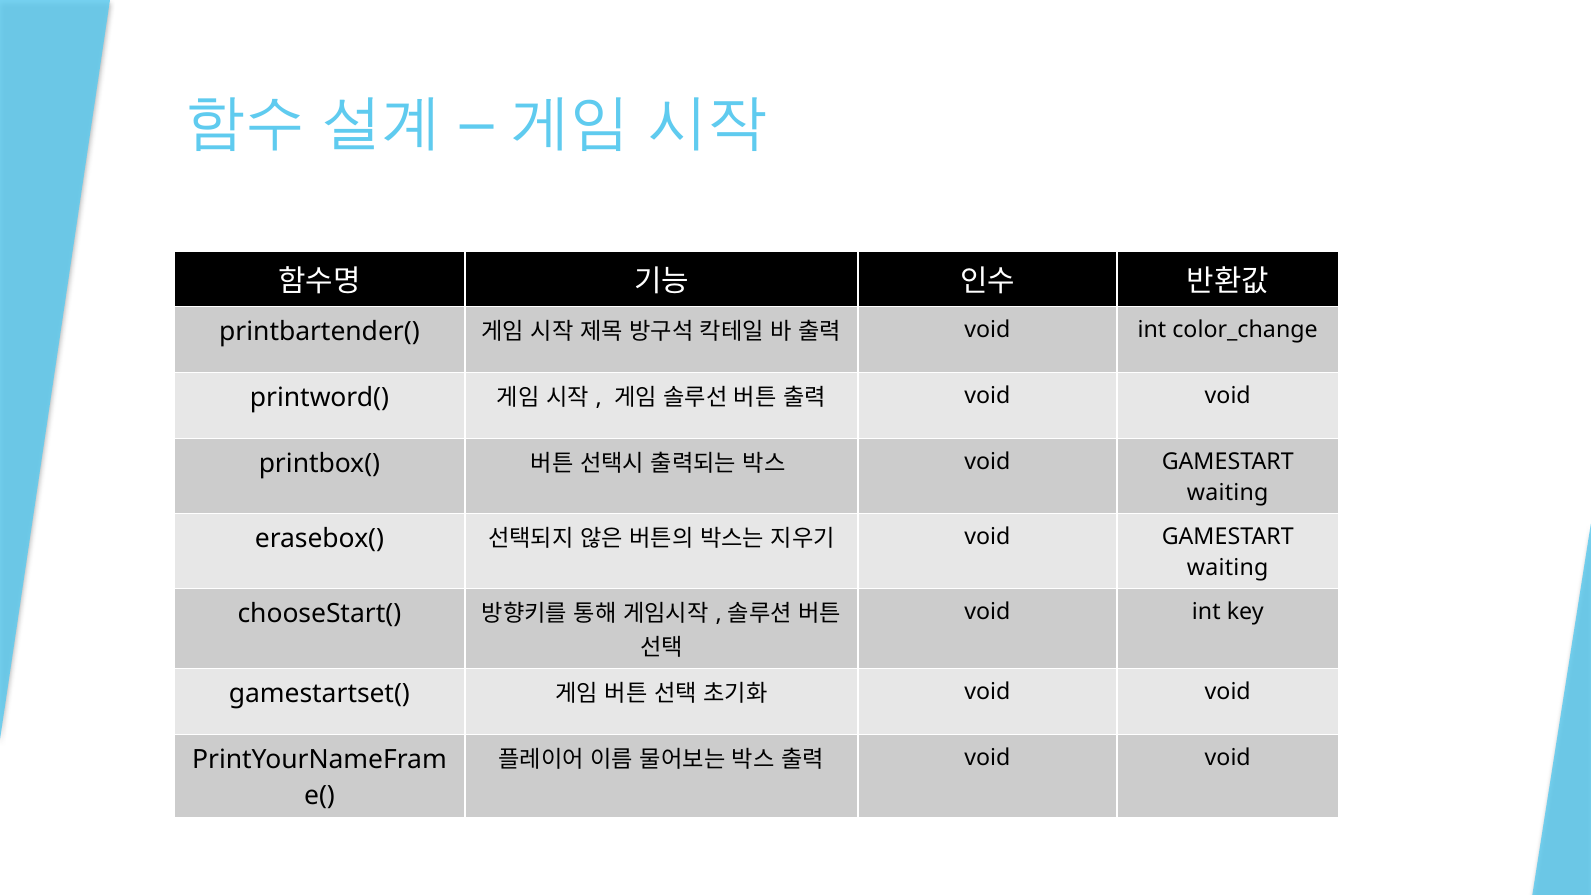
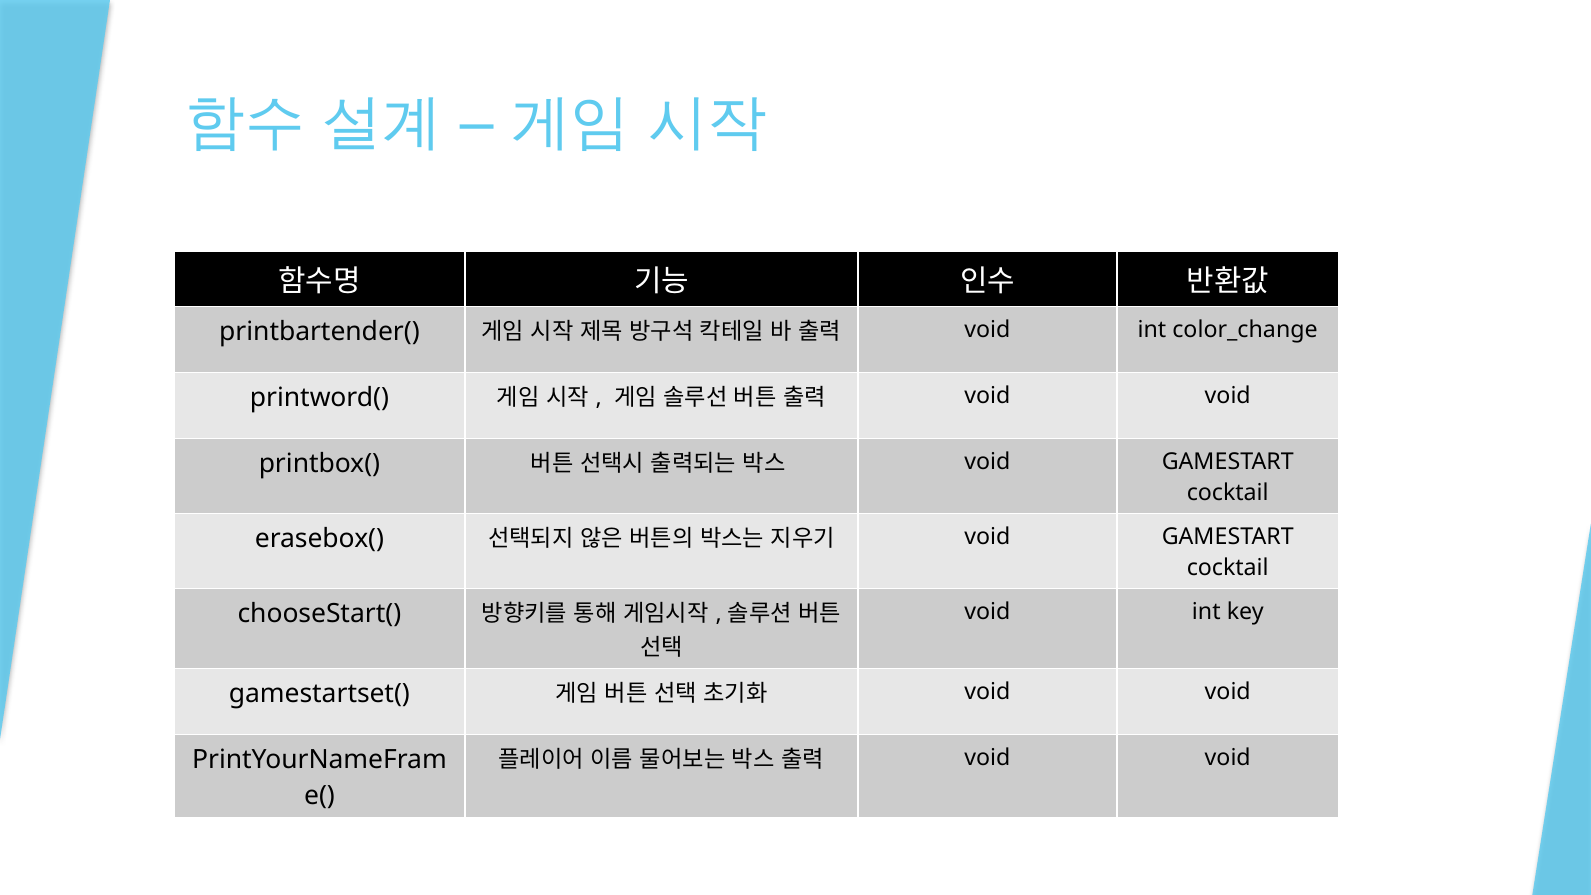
waiting at (1228, 493): waiting -> cocktail
waiting at (1228, 568): waiting -> cocktail
